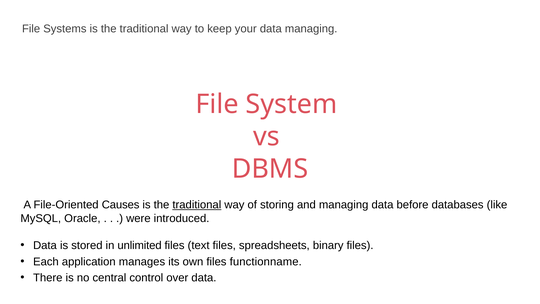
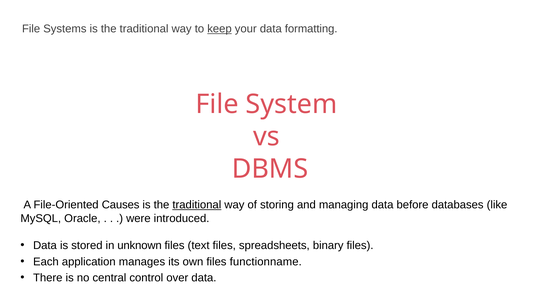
keep underline: none -> present
data managing: managing -> formatting
unlimited: unlimited -> unknown
